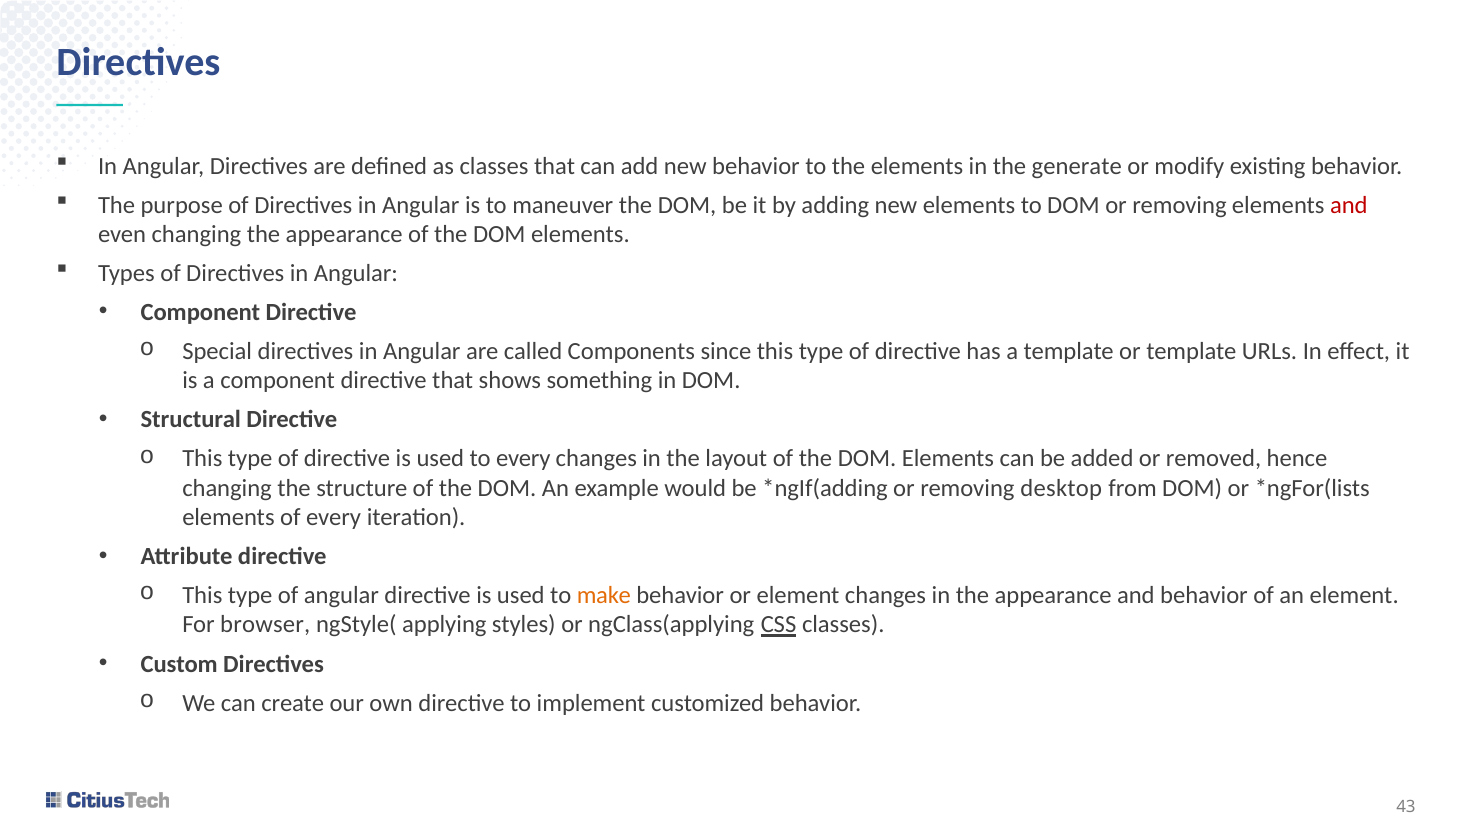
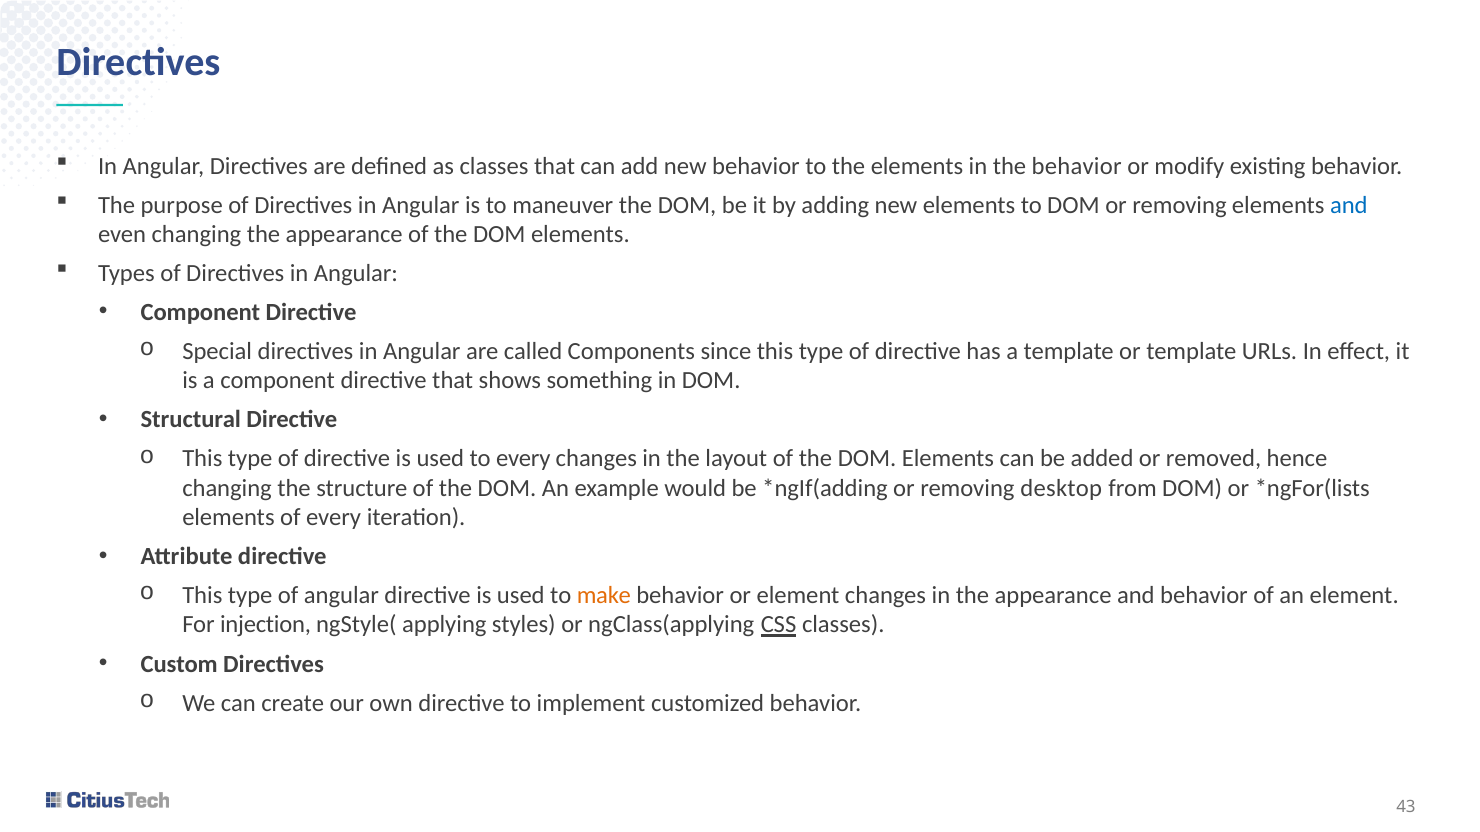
the generate: generate -> behavior
and at (1349, 205) colour: red -> blue
browser: browser -> injection
